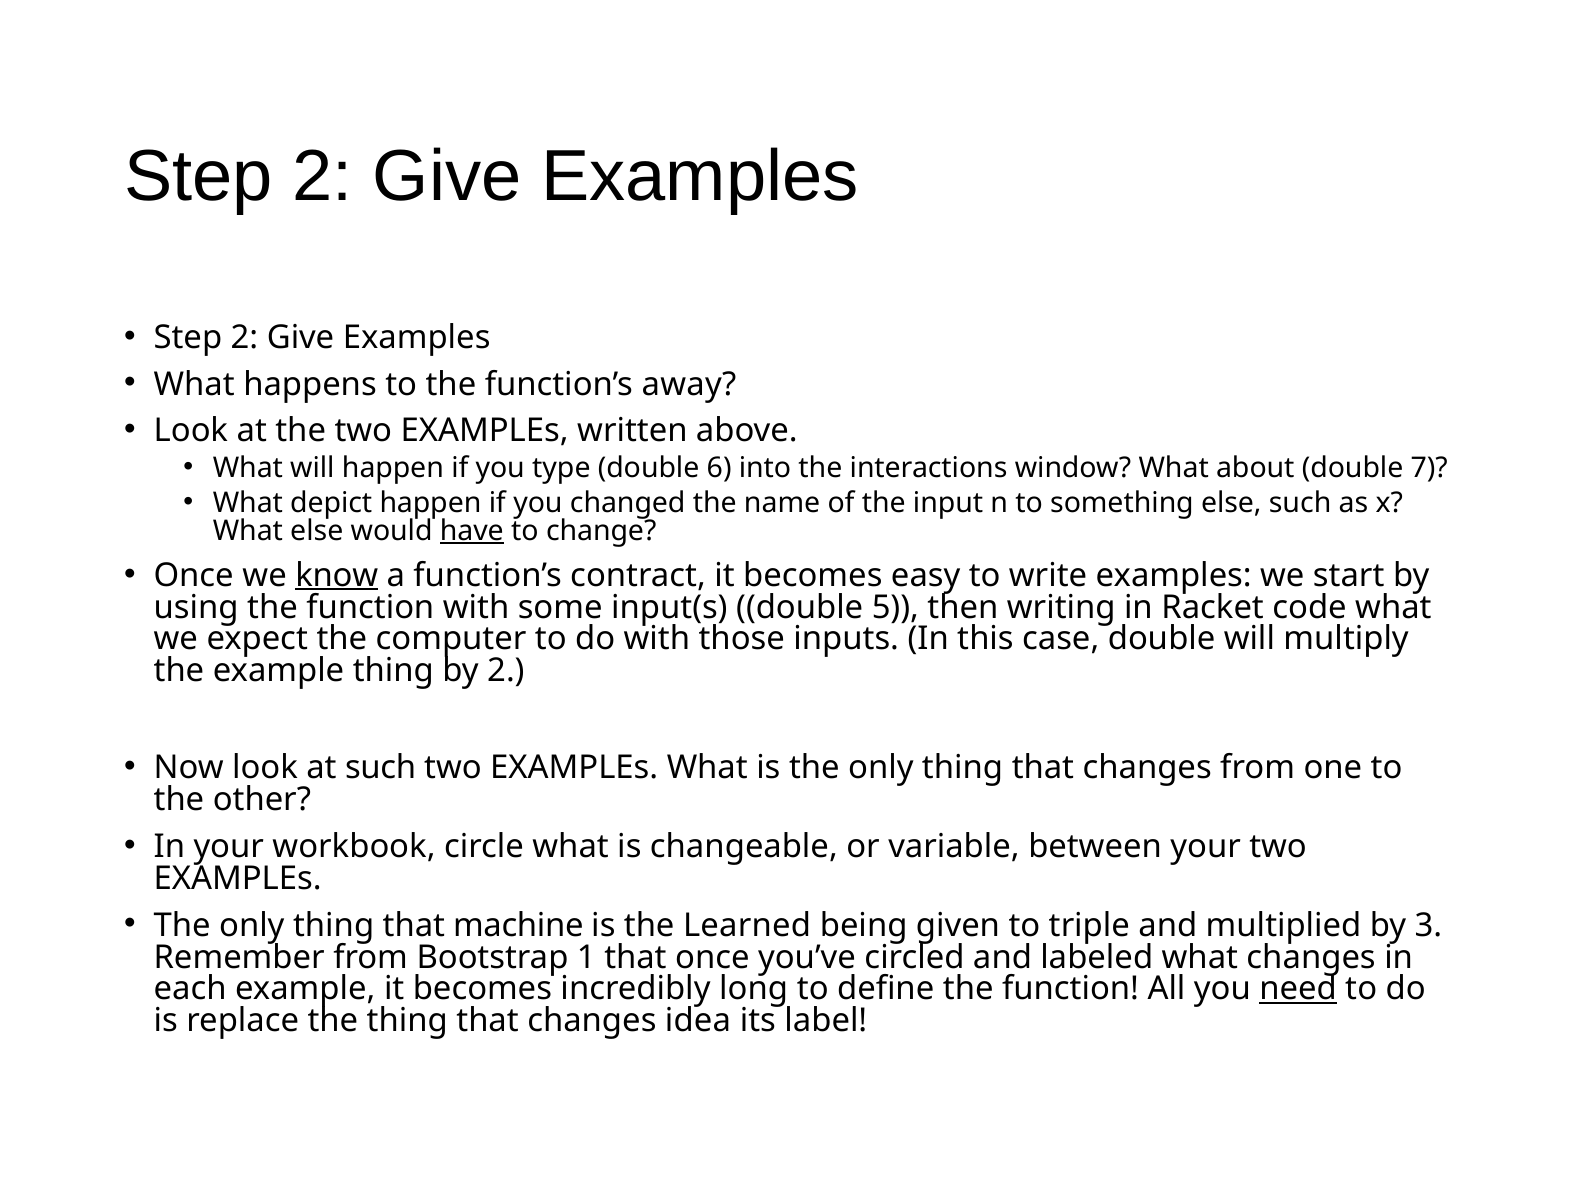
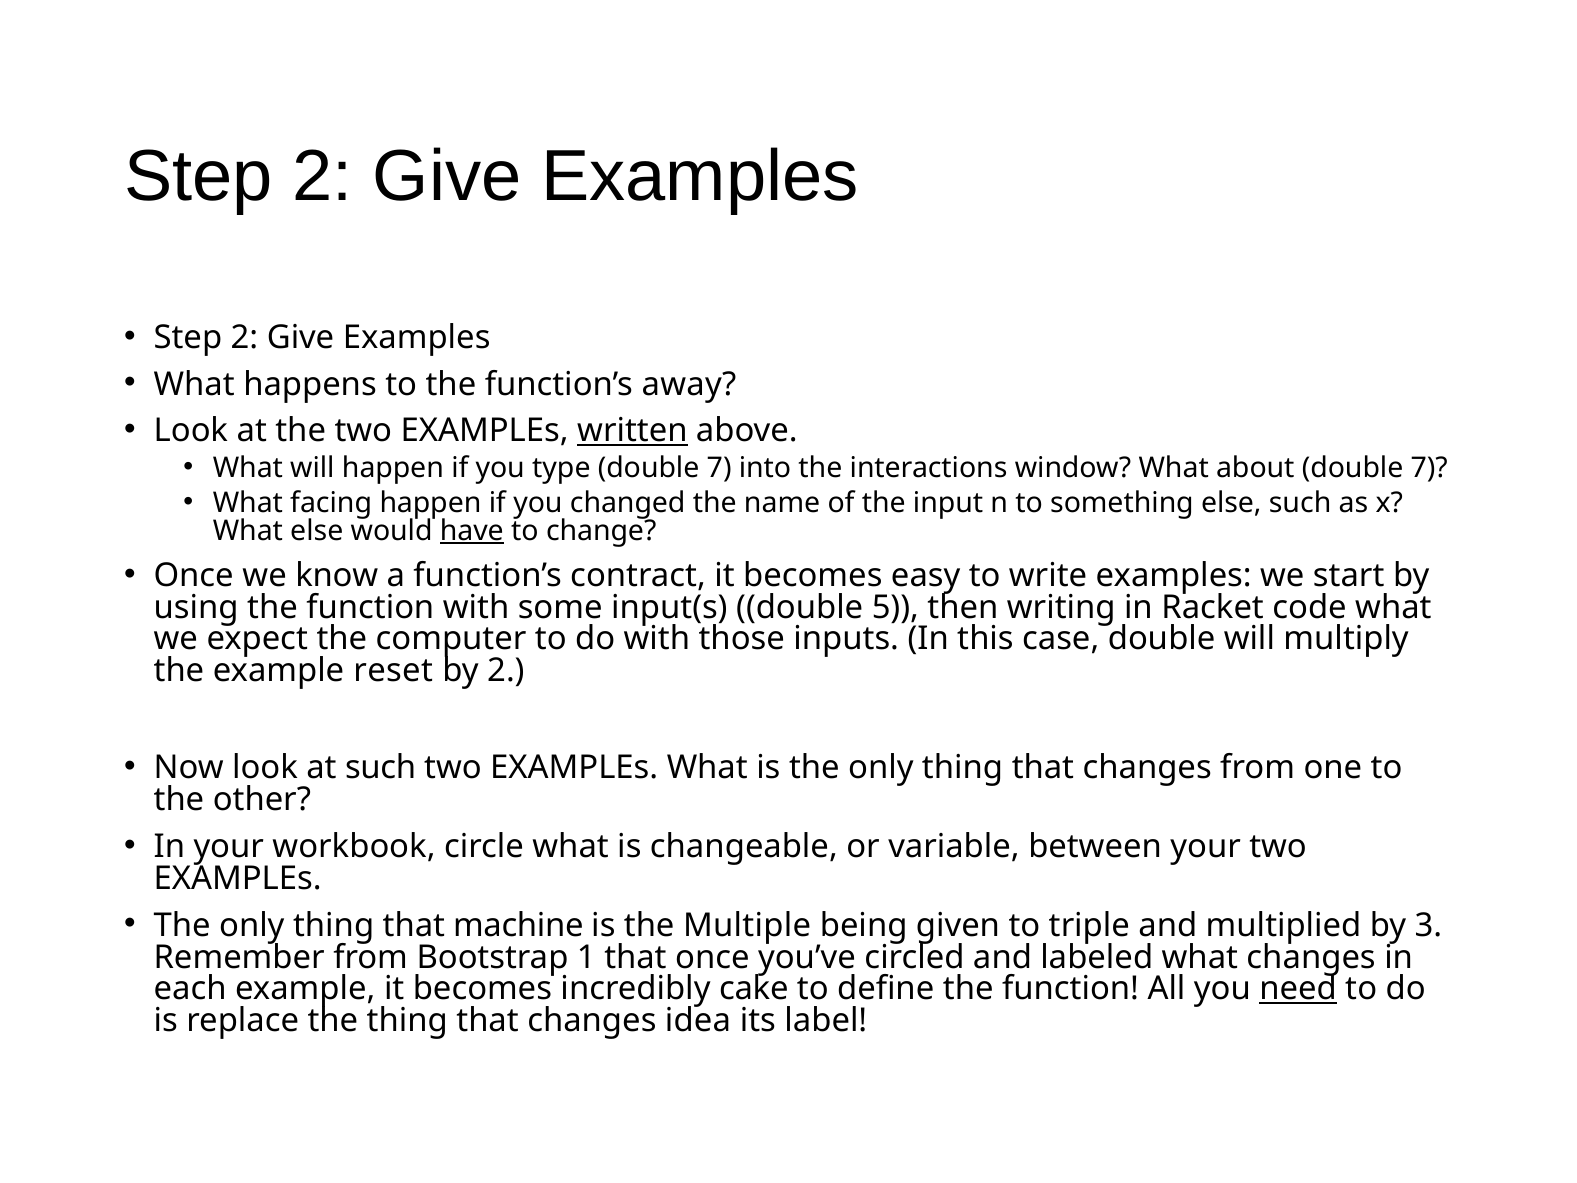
written underline: none -> present
type double 6: 6 -> 7
depict: depict -> facing
know underline: present -> none
example thing: thing -> reset
Learned: Learned -> Multiple
long: long -> cake
